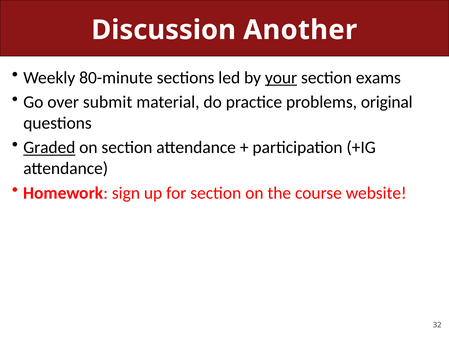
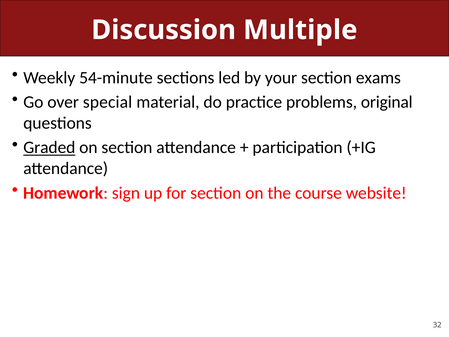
Another: Another -> Multiple
80-minute: 80-minute -> 54-minute
your underline: present -> none
submit: submit -> special
